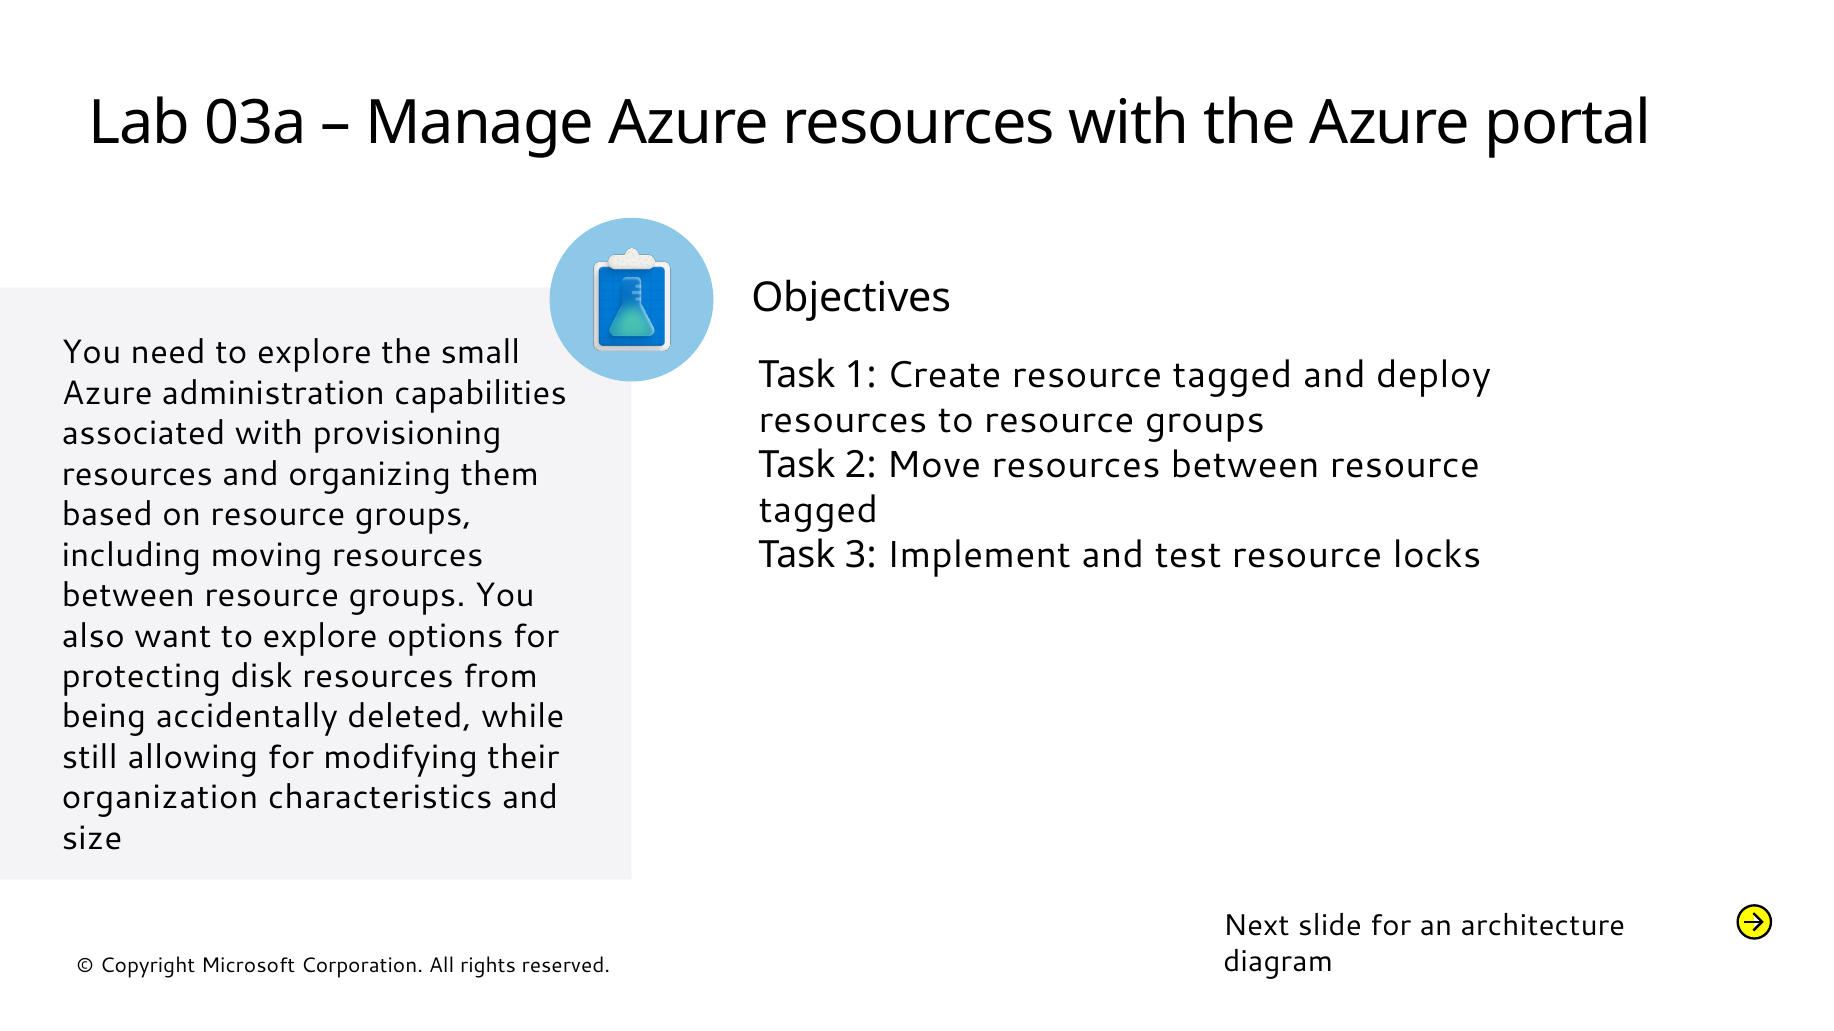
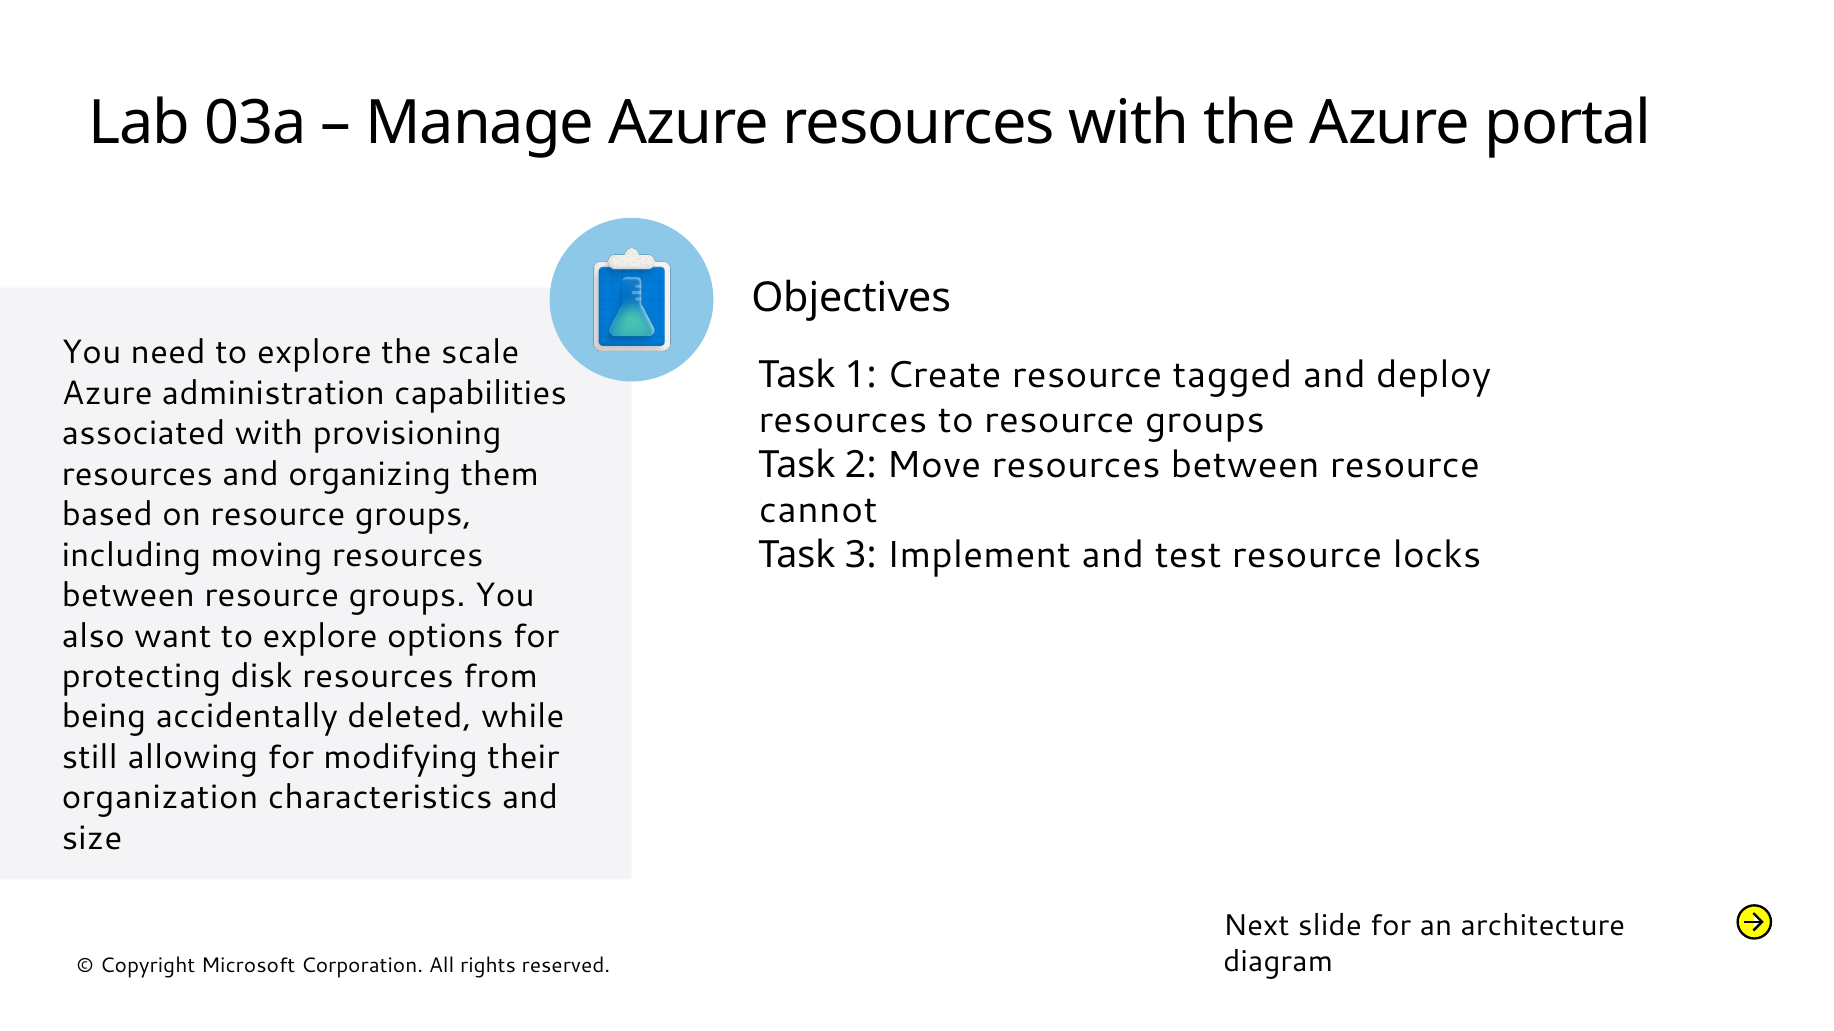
small: small -> scale
tagged at (818, 511): tagged -> cannot
